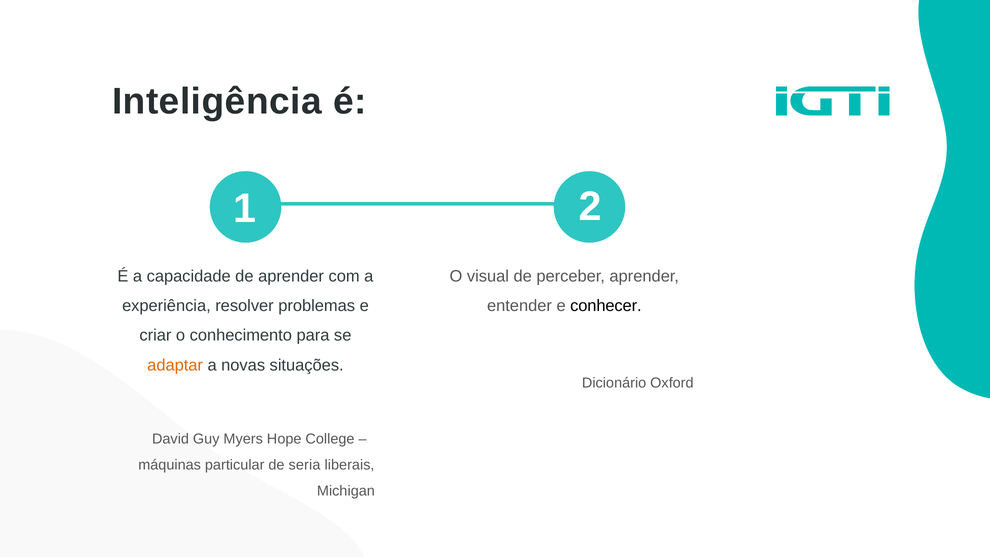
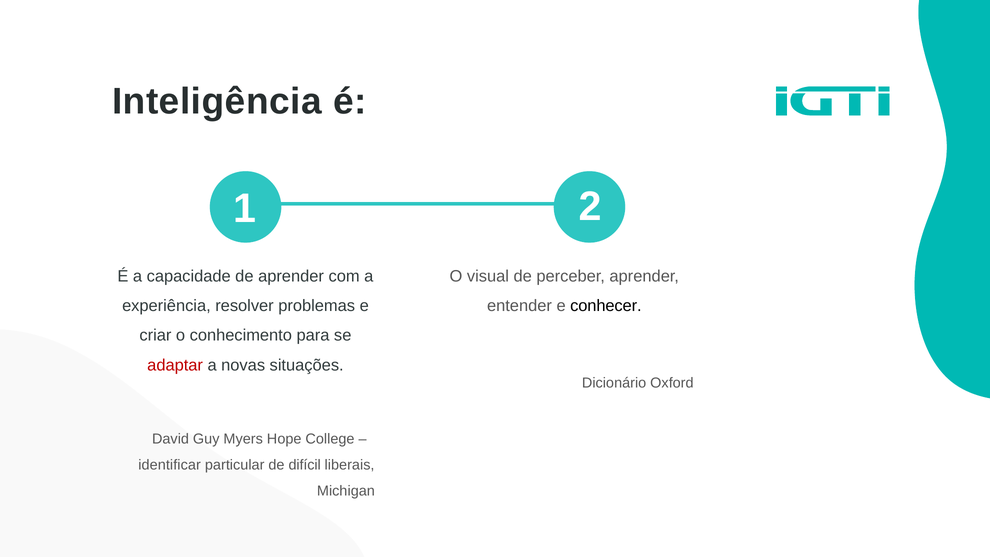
adaptar colour: orange -> red
máquinas: máquinas -> identificar
seria: seria -> difícil
